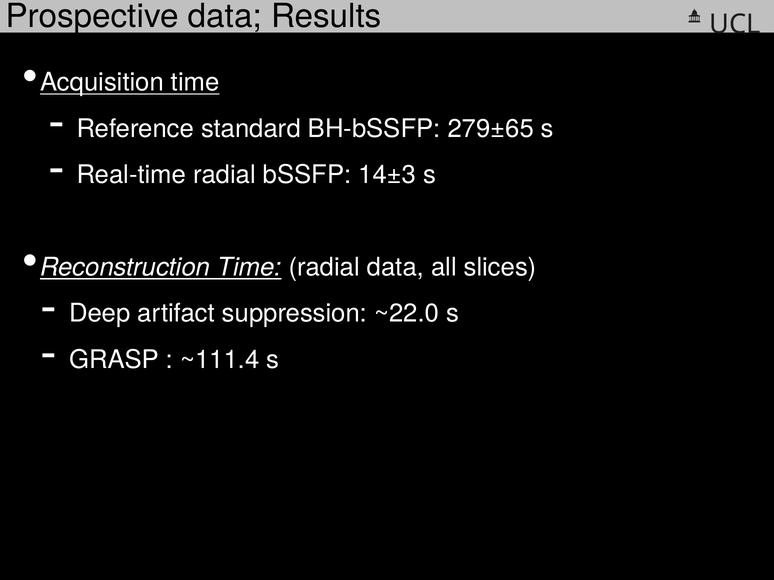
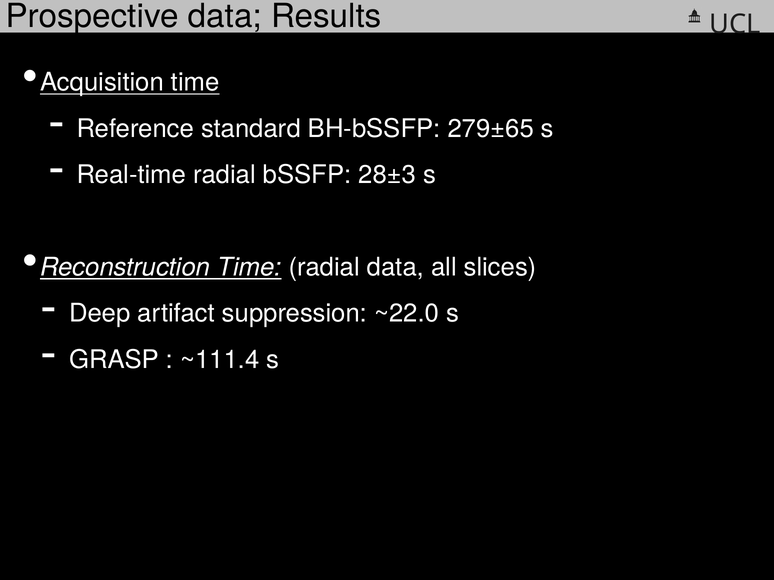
14±3: 14±3 -> 28±3
